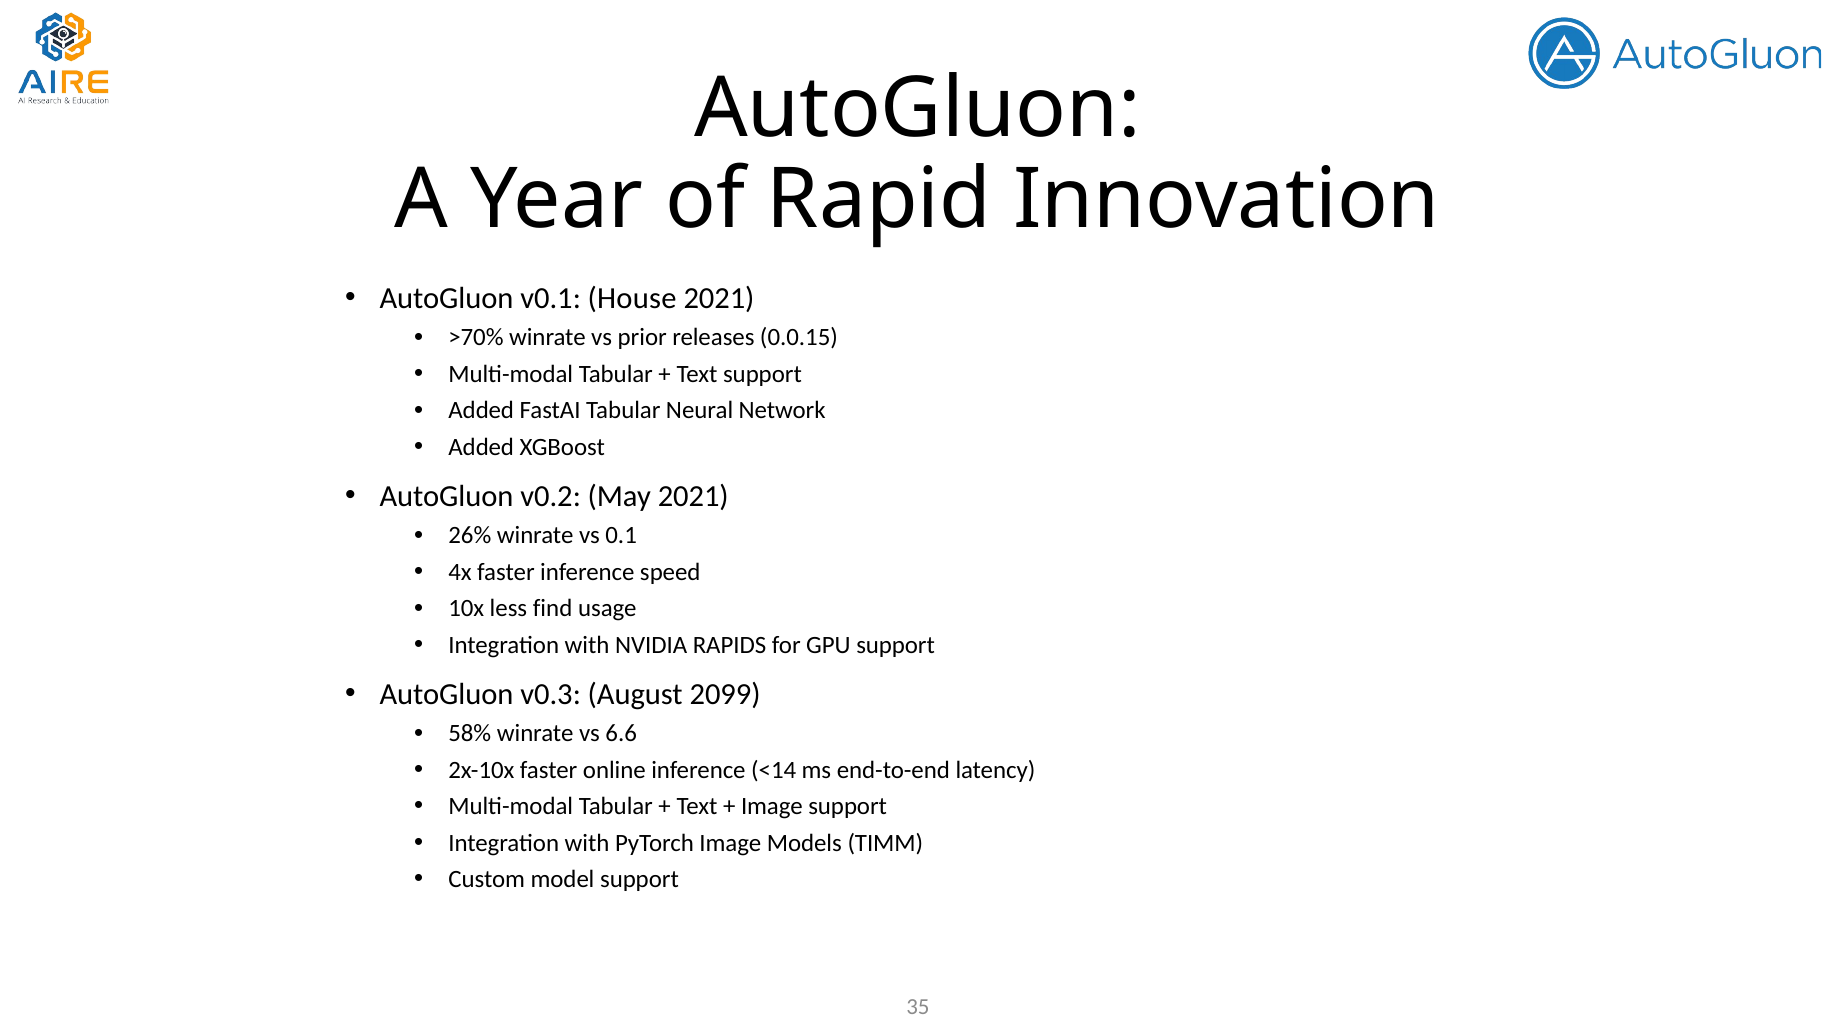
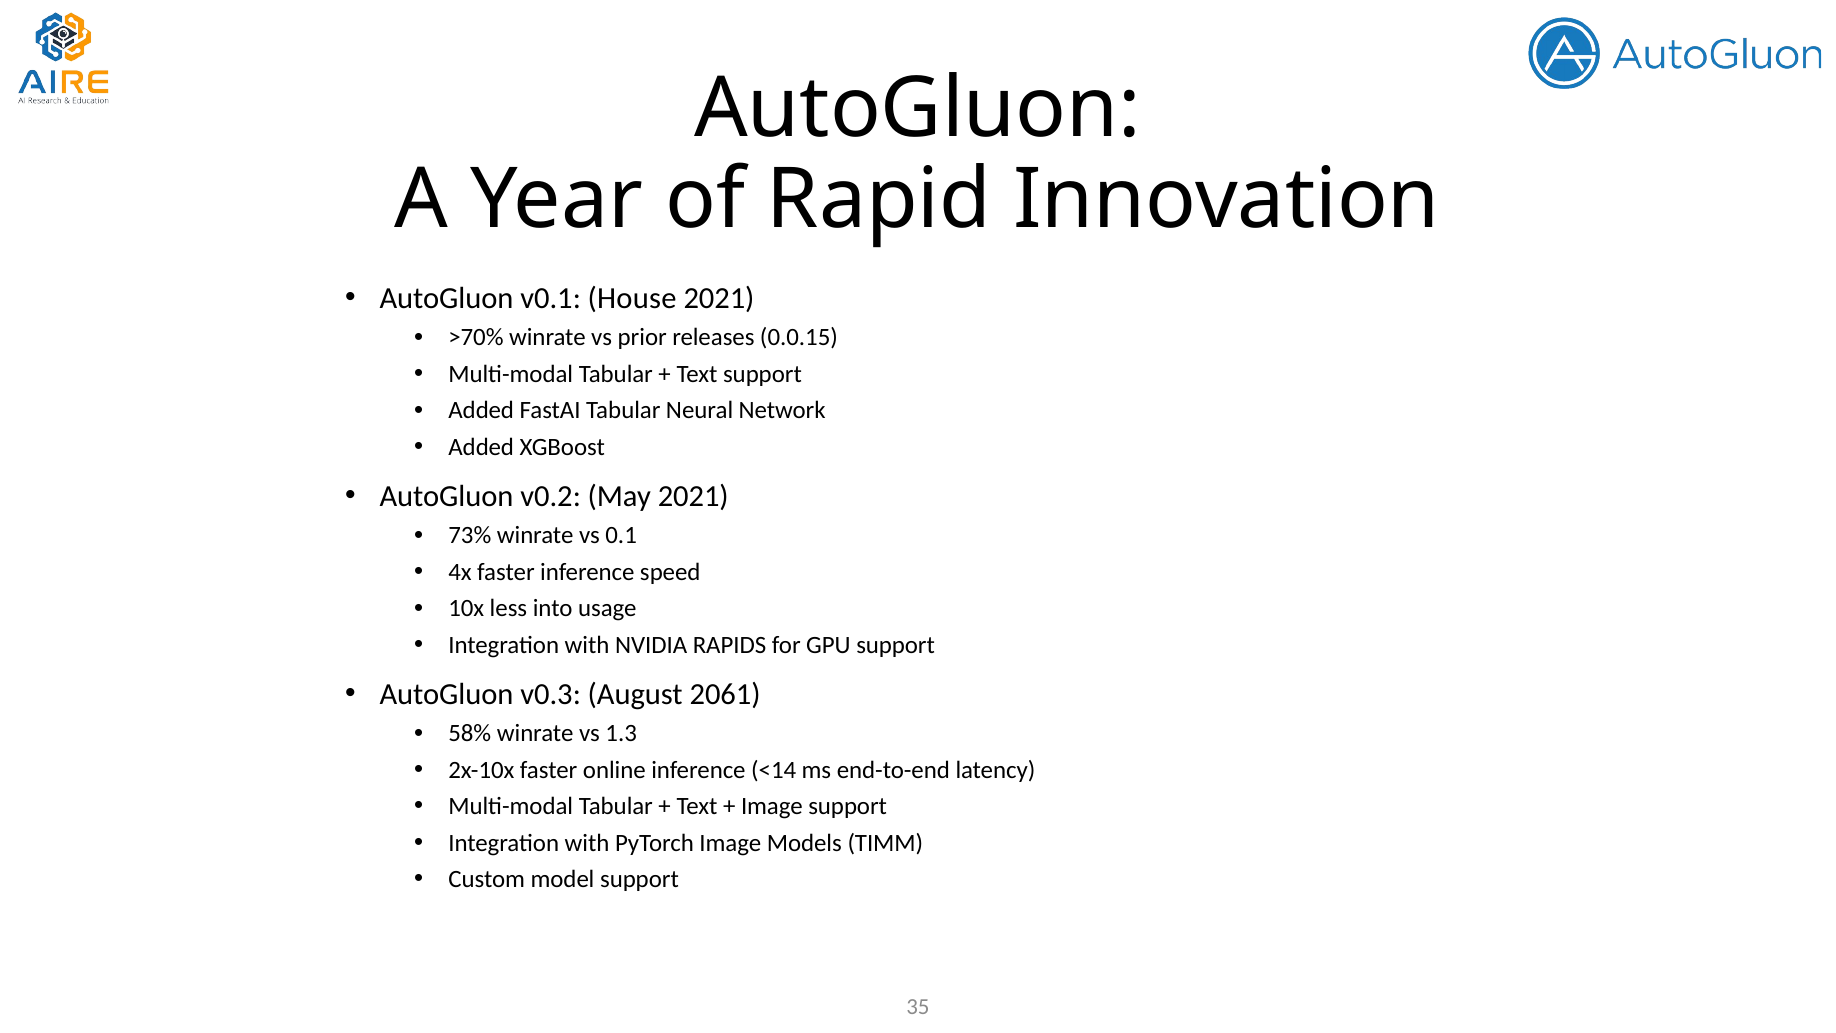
26%: 26% -> 73%
find: find -> into
2099: 2099 -> 2061
6.6: 6.6 -> 1.3
